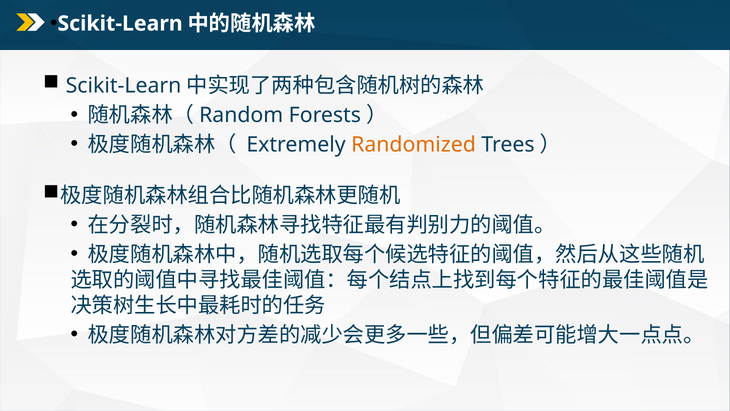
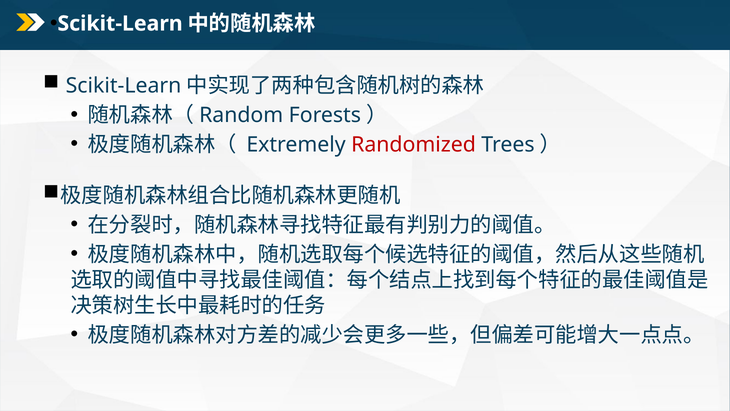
Randomized colour: orange -> red
